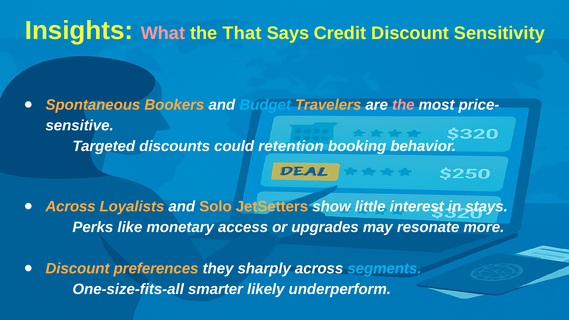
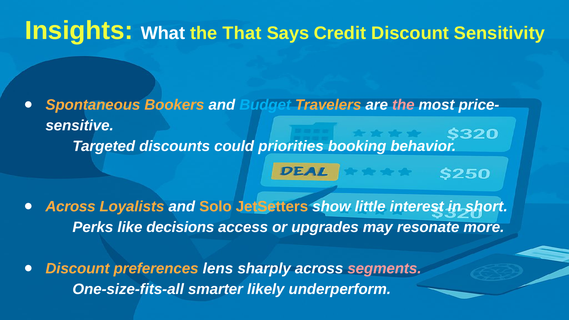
What colour: pink -> white
retention: retention -> priorities
stays: stays -> short
monetary: monetary -> decisions
they: they -> lens
segments colour: light blue -> pink
